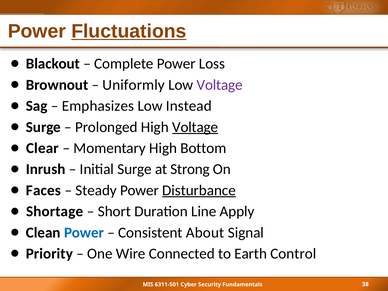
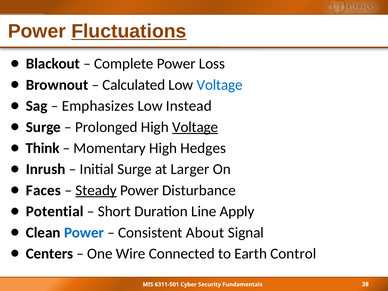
Uniformly: Uniformly -> Calculated
Voltage at (220, 85) colour: purple -> blue
Clear: Clear -> Think
Bottom: Bottom -> Hedges
Strong: Strong -> Larger
Steady underline: none -> present
Disturbance underline: present -> none
Shortage: Shortage -> Potential
Priority: Priority -> Centers
